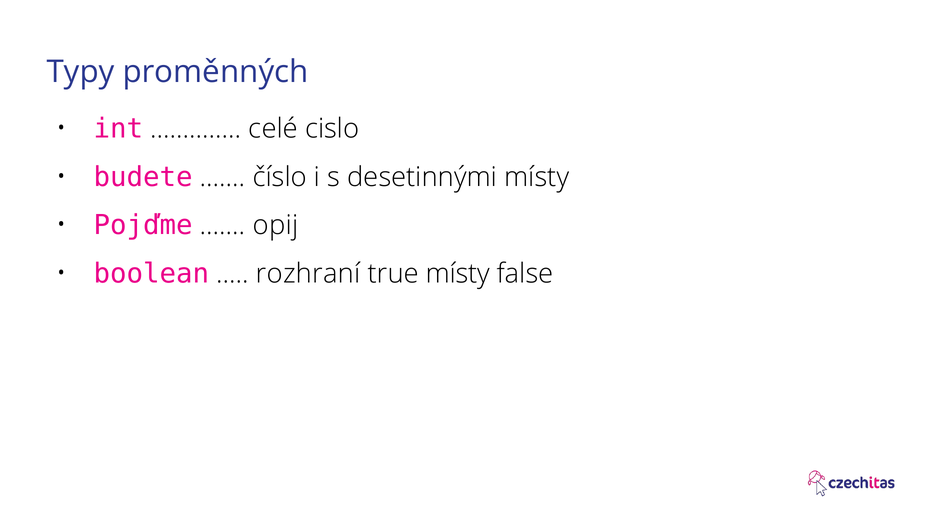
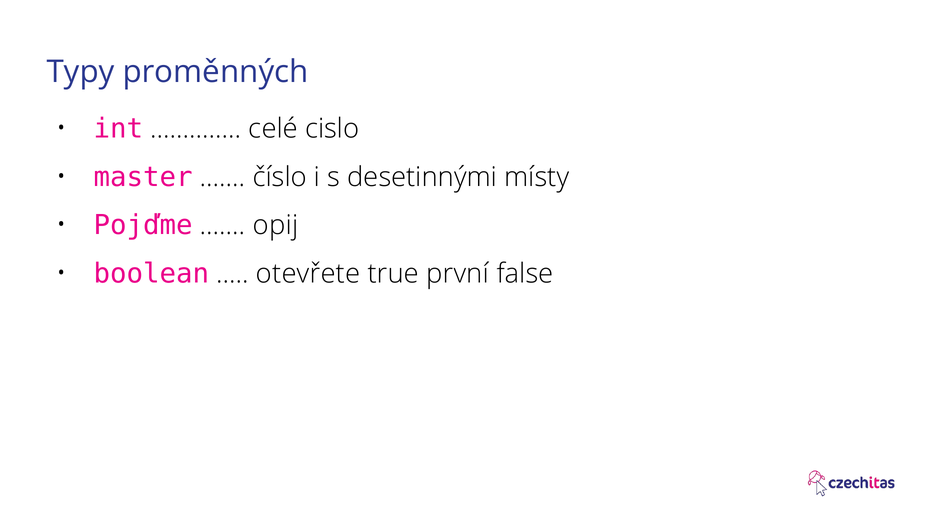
budete: budete -> master
rozhraní: rozhraní -> otevřete
true místy: místy -> první
